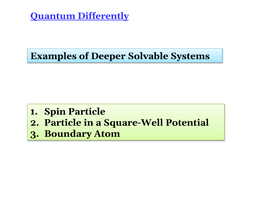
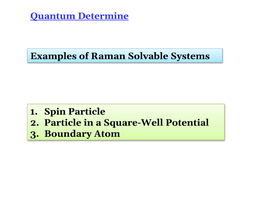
Differently: Differently -> Determine
Deeper: Deeper -> Raman
